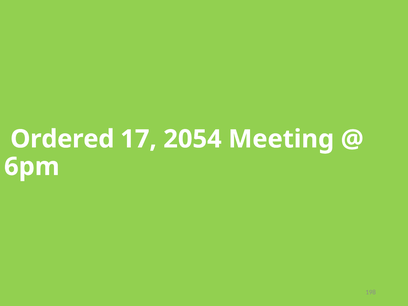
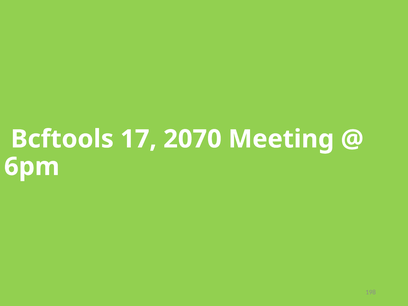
Ordered: Ordered -> Bcftools
2054: 2054 -> 2070
